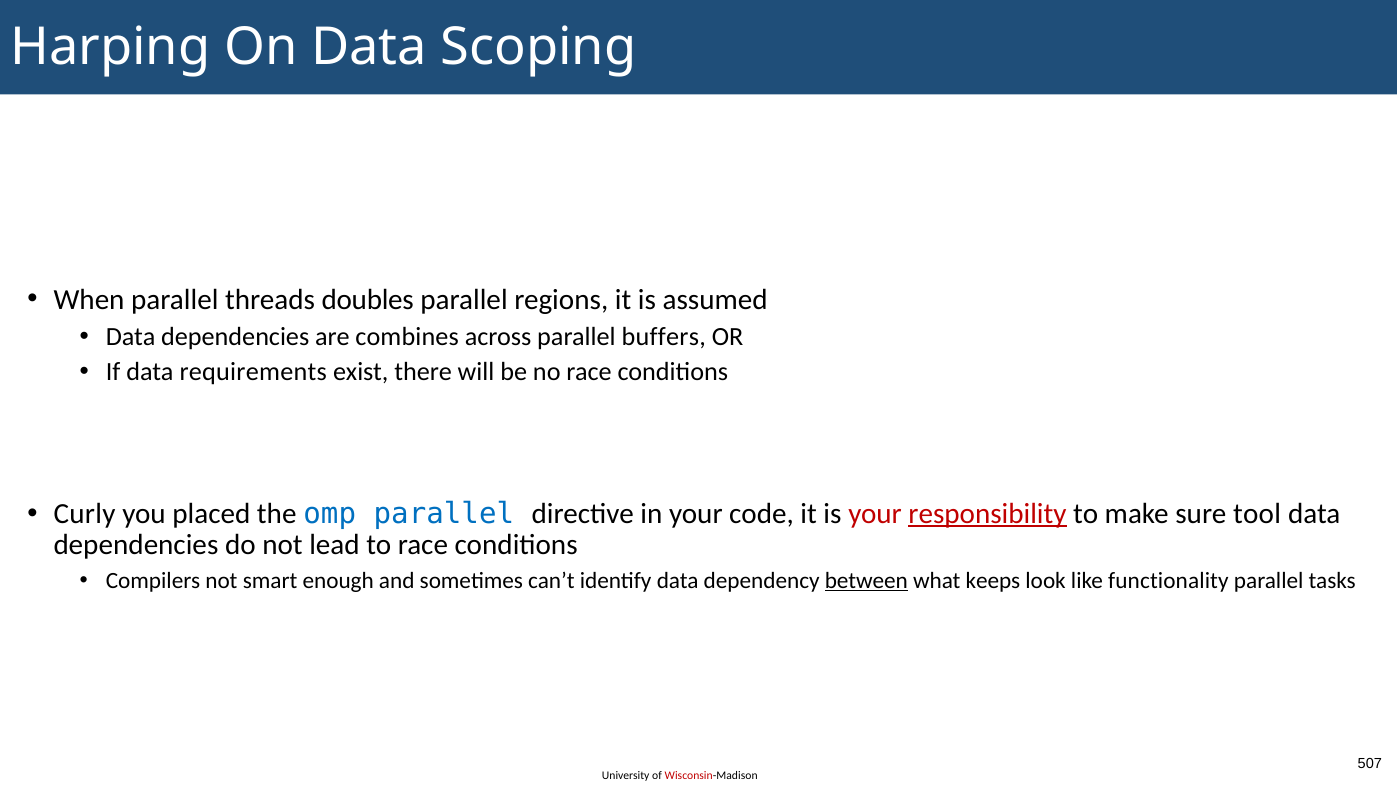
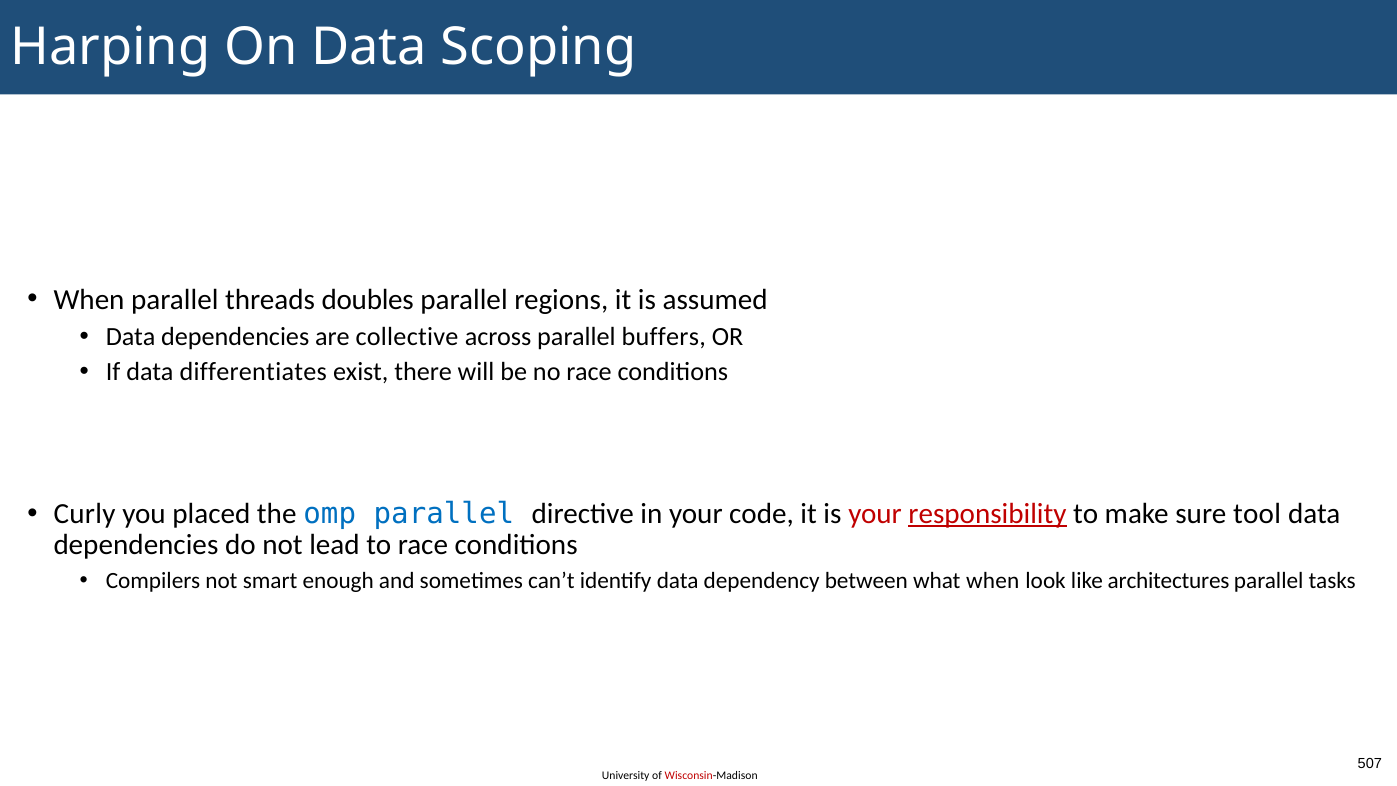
combines: combines -> collective
requirements: requirements -> differentiates
between underline: present -> none
what keeps: keeps -> when
functionality: functionality -> architectures
